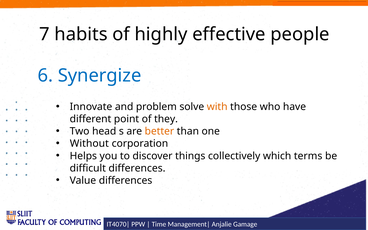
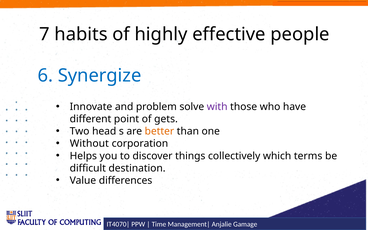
with colour: orange -> purple
they: they -> gets
difficult differences: differences -> destination
